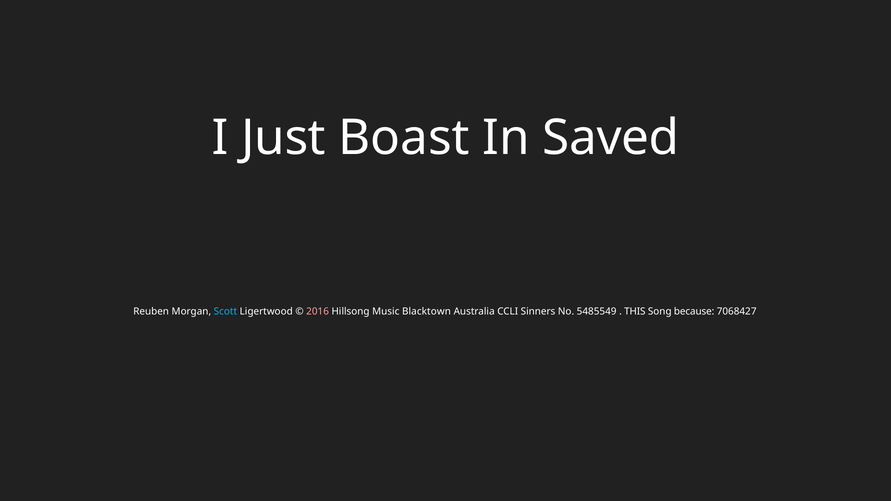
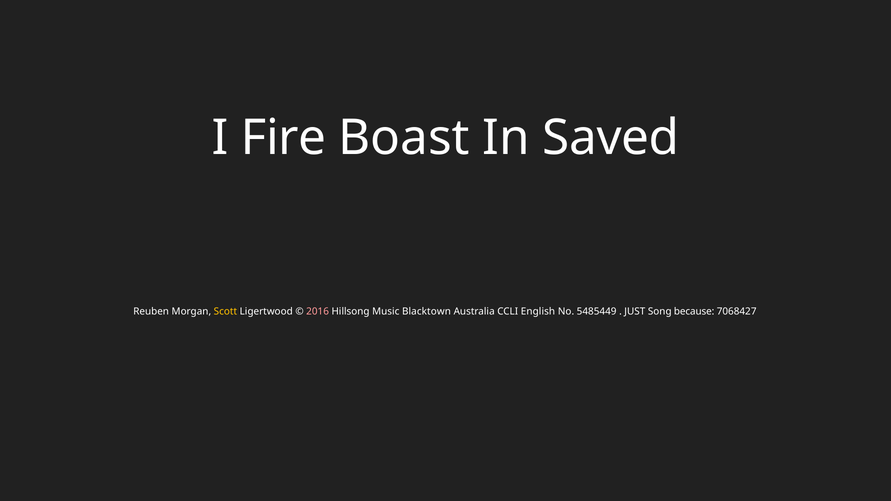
Just: Just -> Fire
Scott colour: light blue -> yellow
Sinners: Sinners -> English
5485549: 5485549 -> 5485449
THIS: THIS -> JUST
